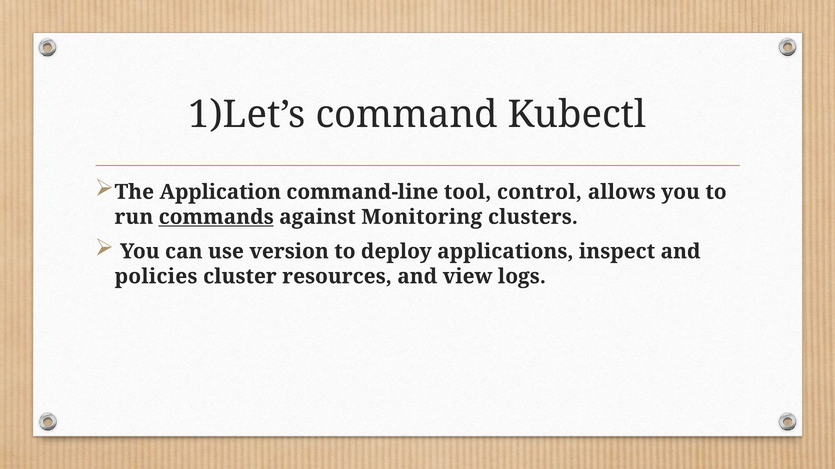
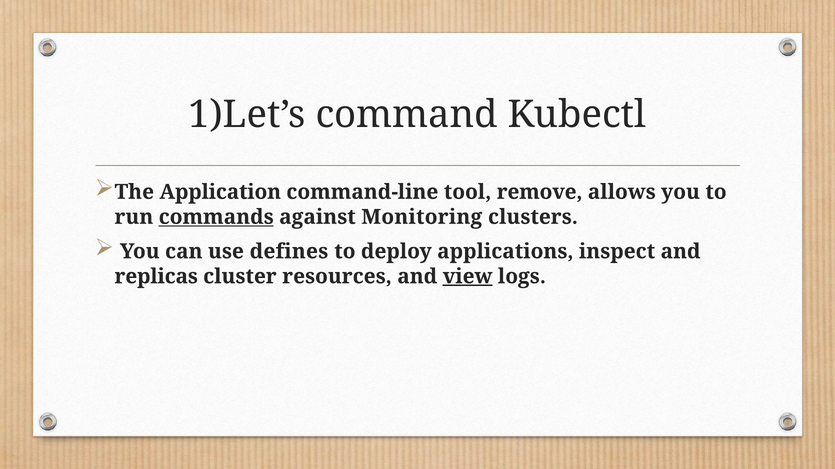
control: control -> remove
version: version -> defines
policies: policies -> replicas
view underline: none -> present
